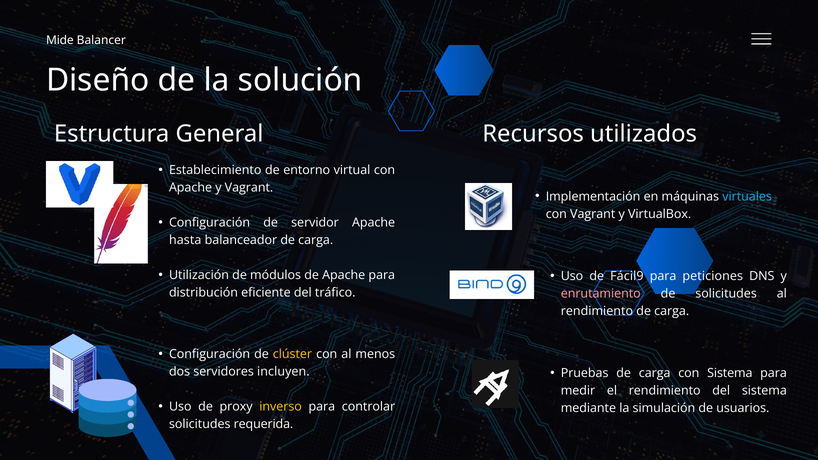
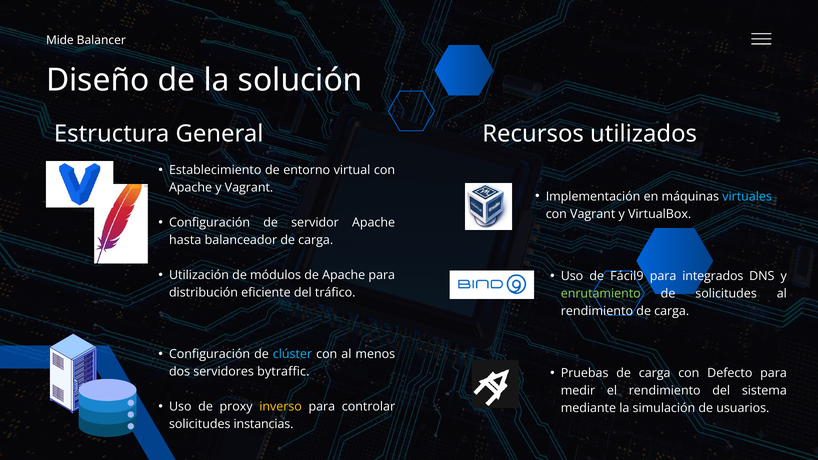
peticiones: peticiones -> integrados
enrutamiento colour: pink -> light green
clúster colour: yellow -> light blue
con Sistema: Sistema -> Defecto
incluyen: incluyen -> bytraffic
requerida: requerida -> instancias
